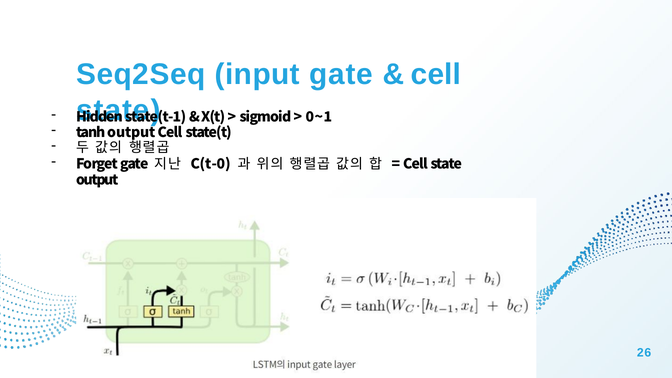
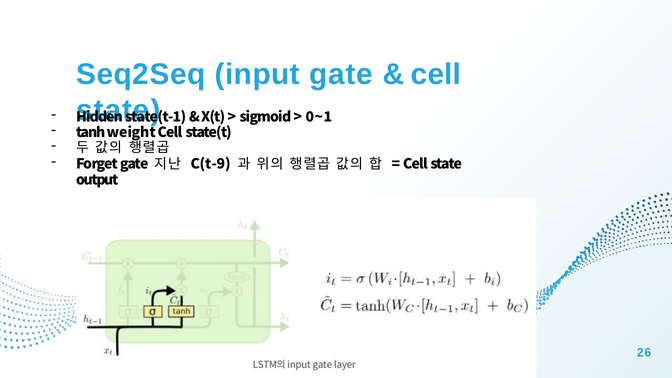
tanh output: output -> weight
C(t-0: C(t-0 -> C(t-9
